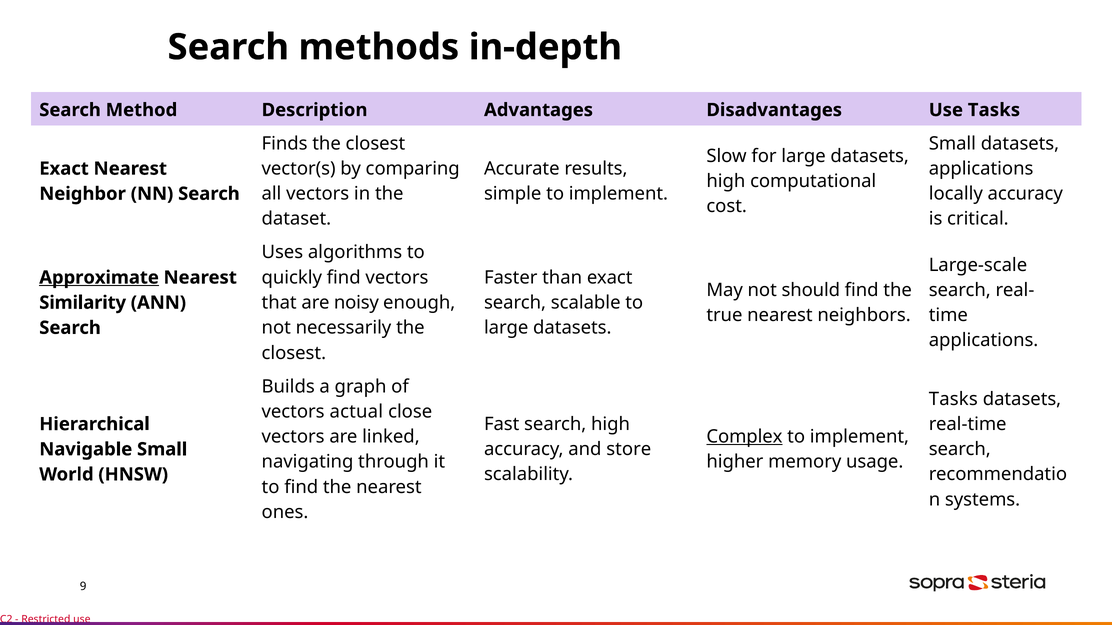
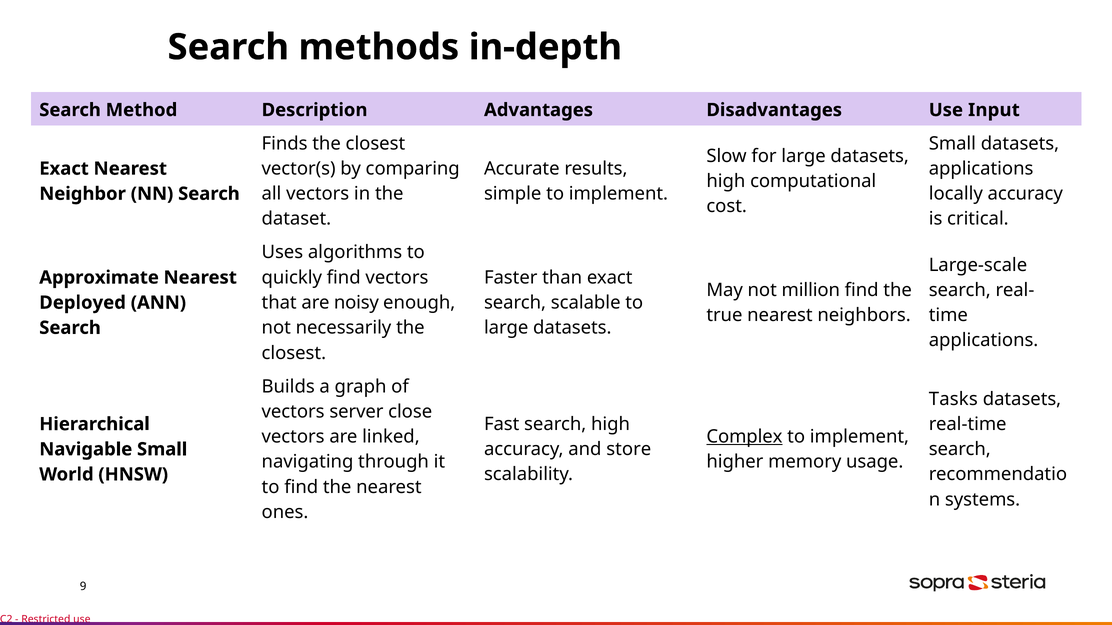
Use Tasks: Tasks -> Input
Approximate underline: present -> none
should: should -> million
Similarity: Similarity -> Deployed
actual: actual -> server
